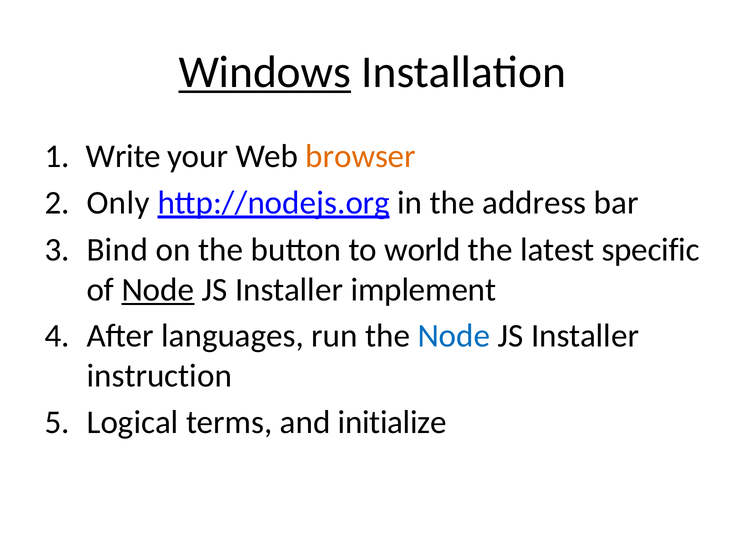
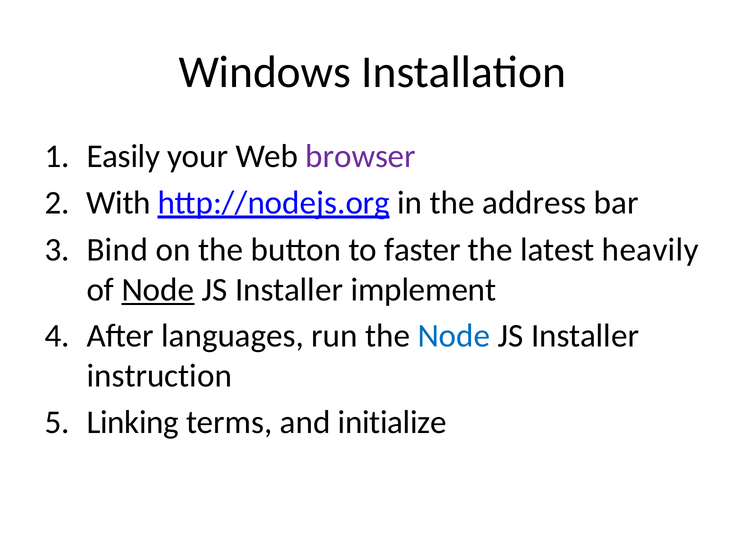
Windows underline: present -> none
Write: Write -> Easily
browser colour: orange -> purple
Only: Only -> With
world: world -> faster
specific: specific -> heavily
Logical: Logical -> Linking
